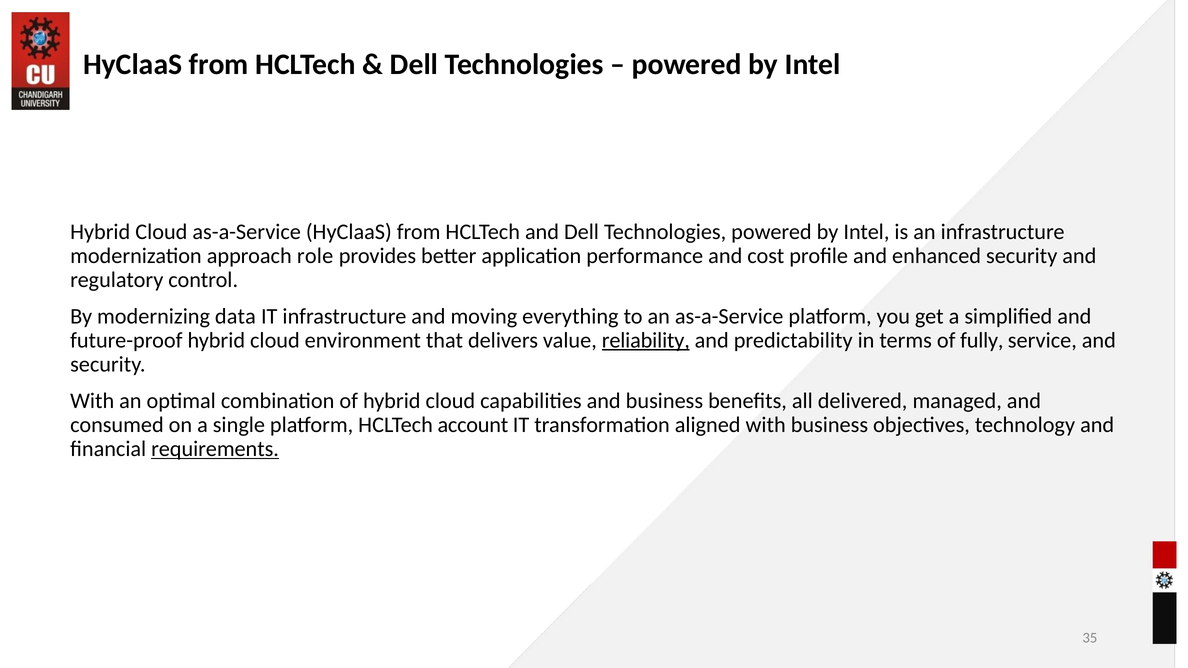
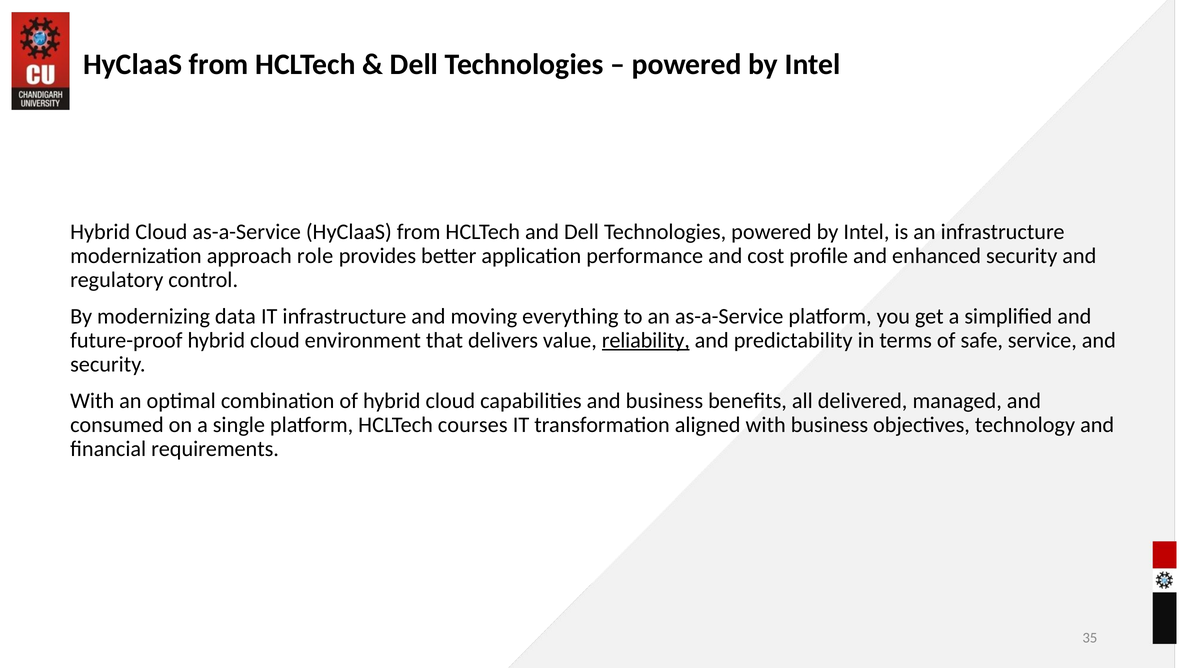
fully: fully -> safe
account: account -> courses
requirements underline: present -> none
